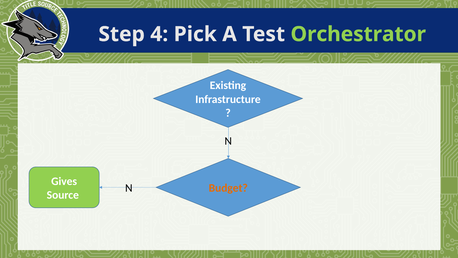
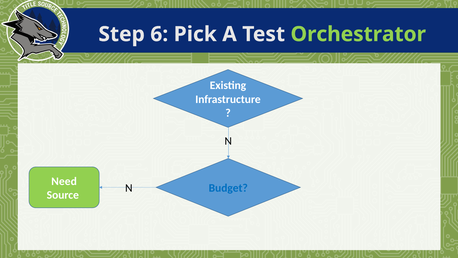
4: 4 -> 6
Gives: Gives -> Need
Budget colour: orange -> blue
